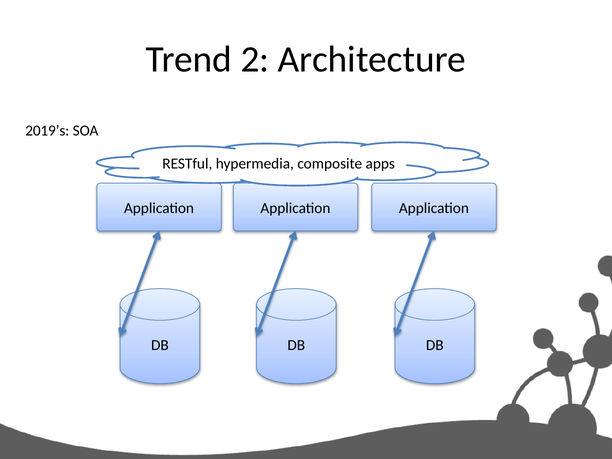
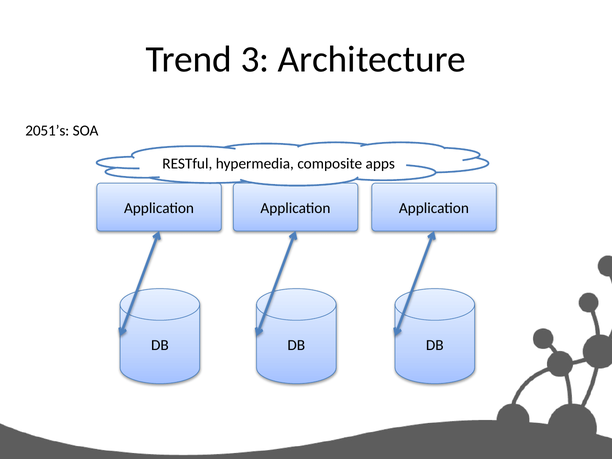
2: 2 -> 3
2019’s: 2019’s -> 2051’s
